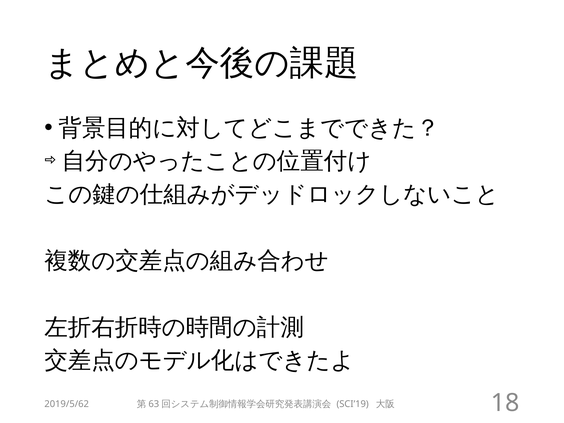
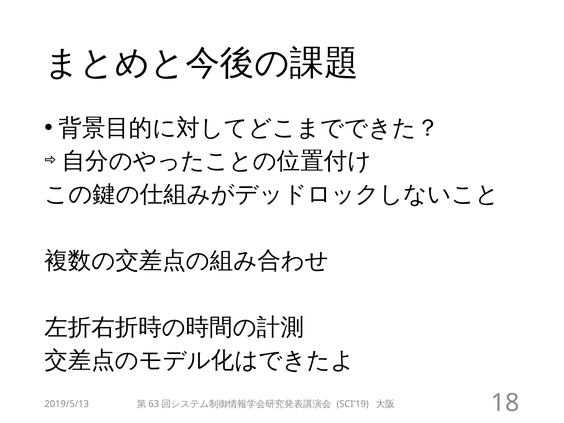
2019/5/62: 2019/5/62 -> 2019/5/13
